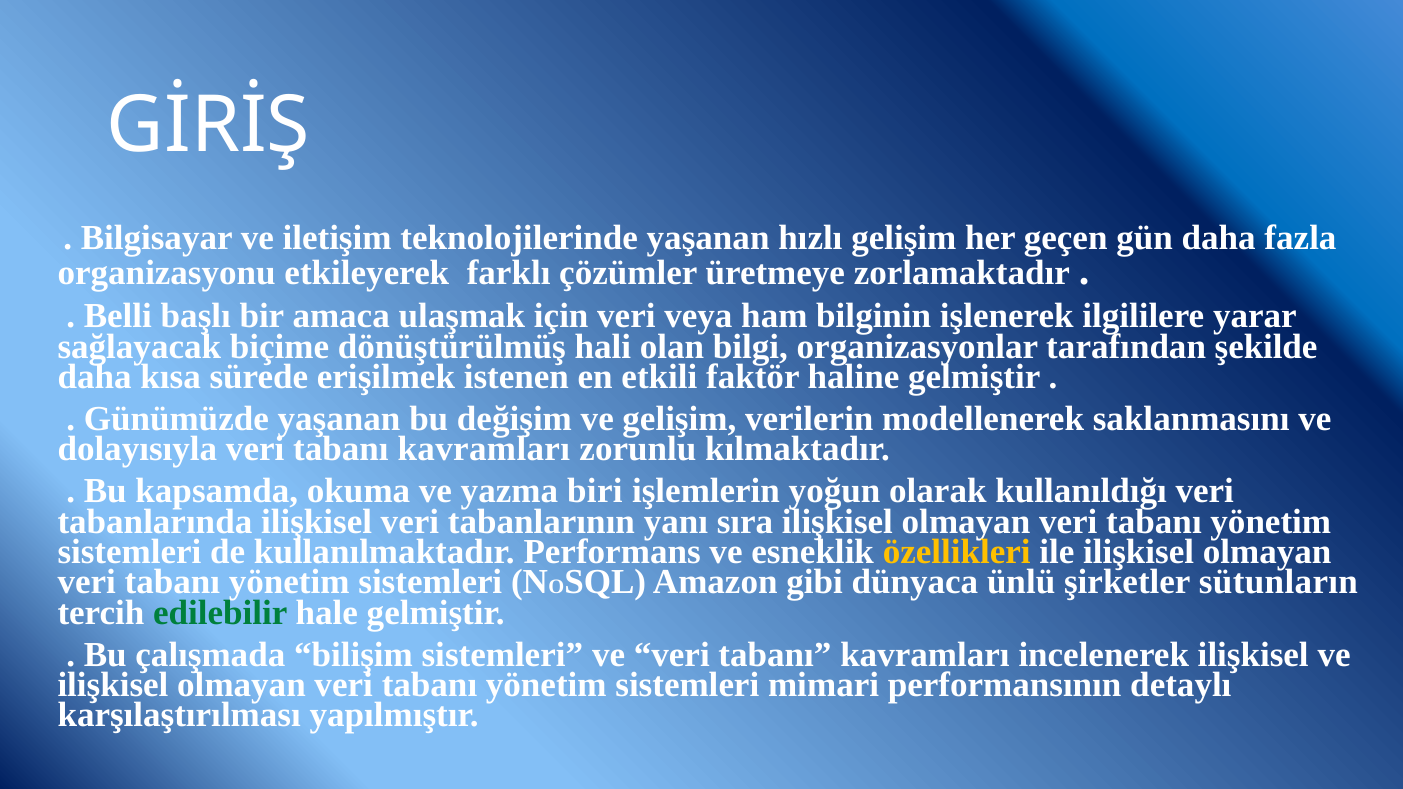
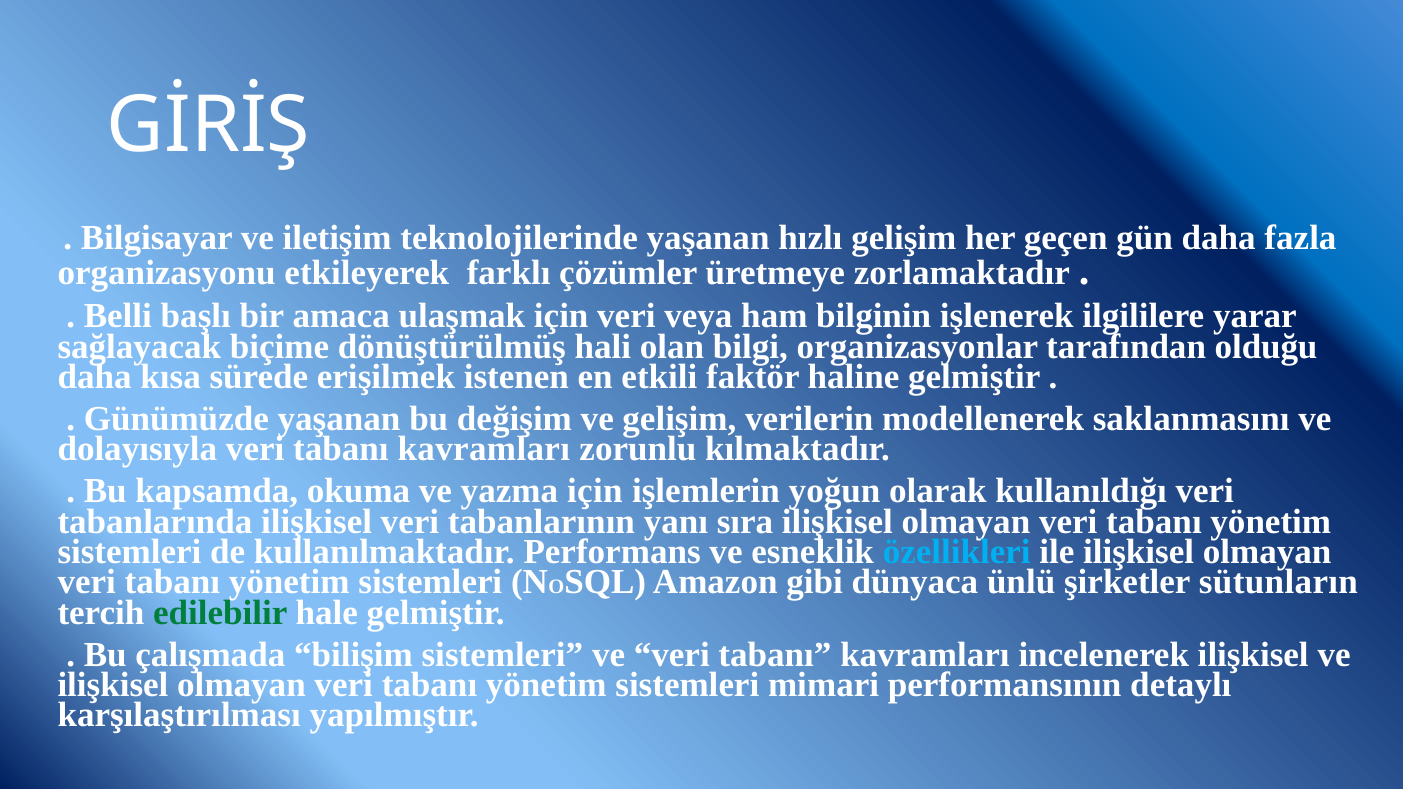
şekilde: şekilde -> olduğu
yazma biri: biri -> için
özellikleri colour: yellow -> light blue
